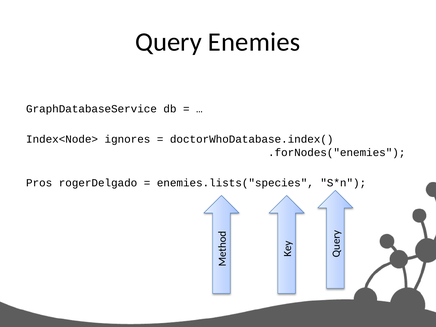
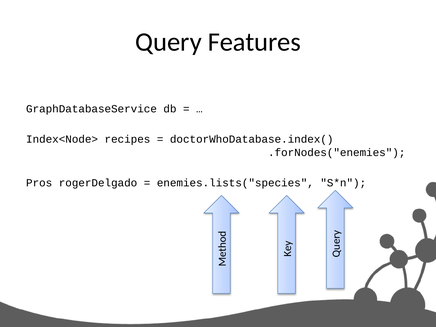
Enemies: Enemies -> Features
ignores: ignores -> recipes
